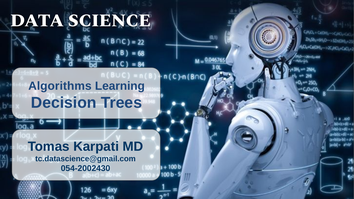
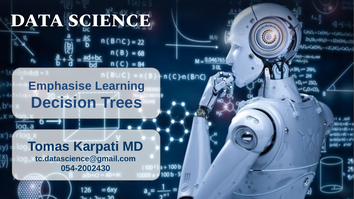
Algorithms: Algorithms -> Emphasise
